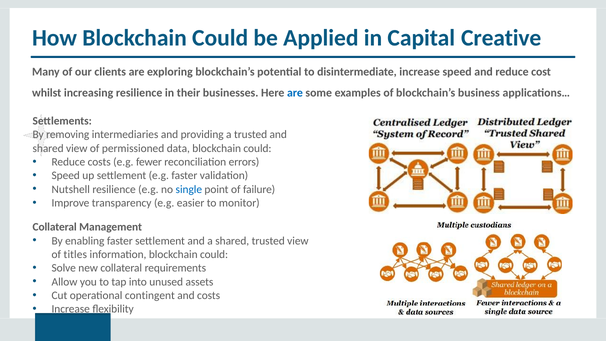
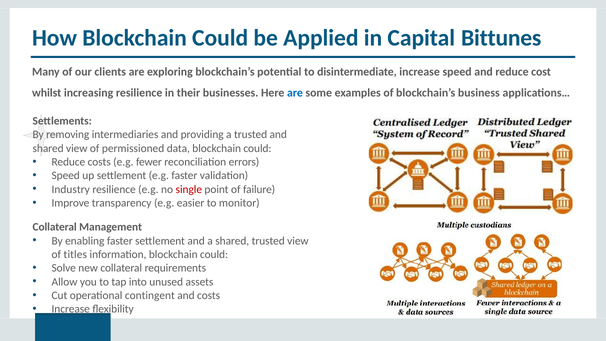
Creative: Creative -> Bittunes
Nutshell: Nutshell -> Industry
single colour: blue -> red
